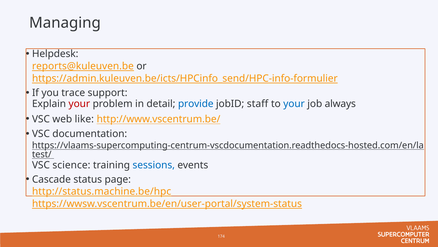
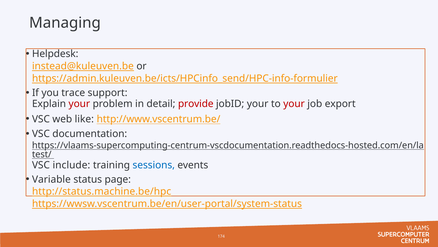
reports@kuleuven.be: reports@kuleuven.be -> instead@kuleuven.be
provide colour: blue -> red
jobID staff: staff -> your
your at (294, 104) colour: blue -> red
always: always -> export
science: science -> include
Cascade: Cascade -> Variable
